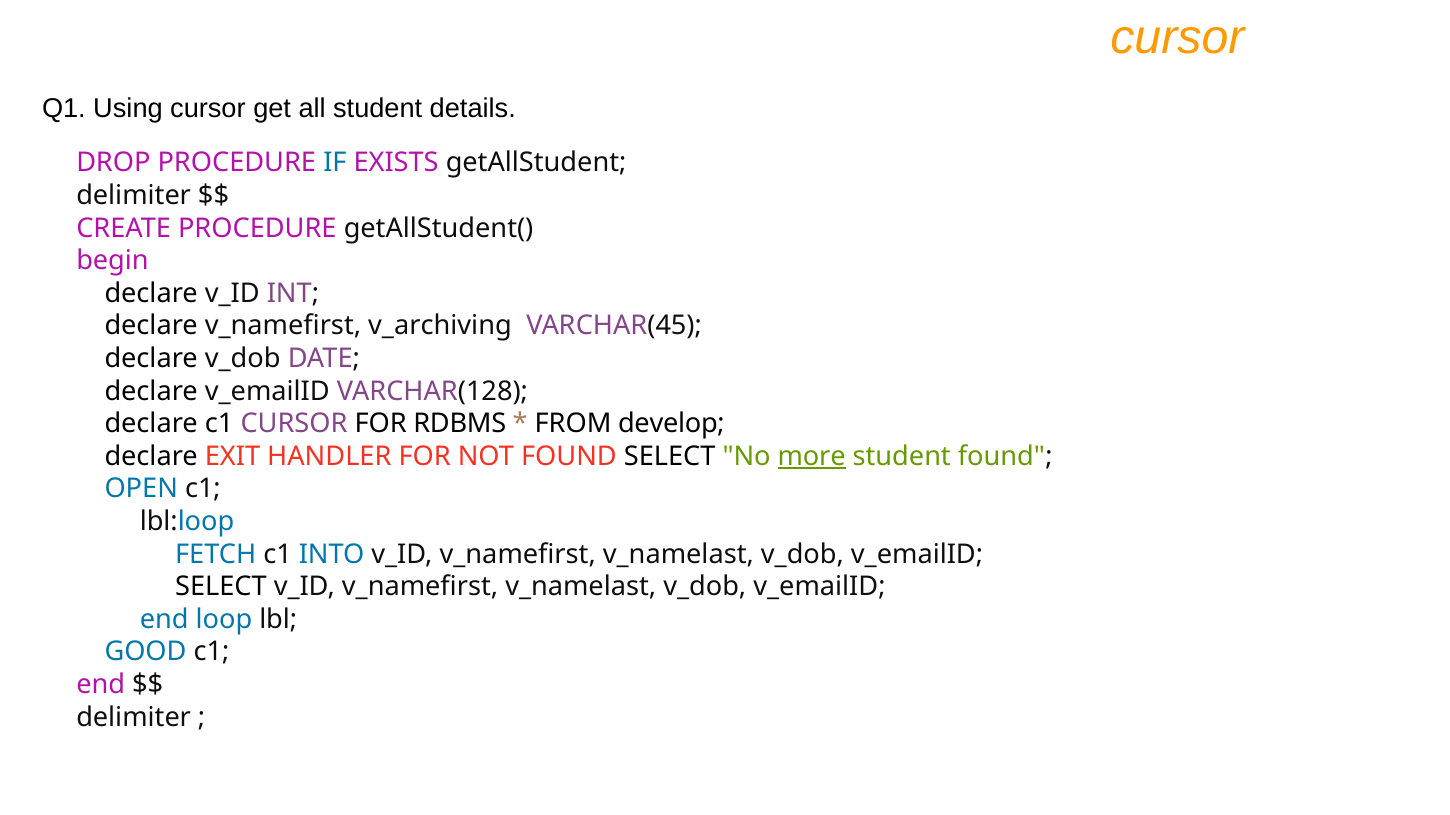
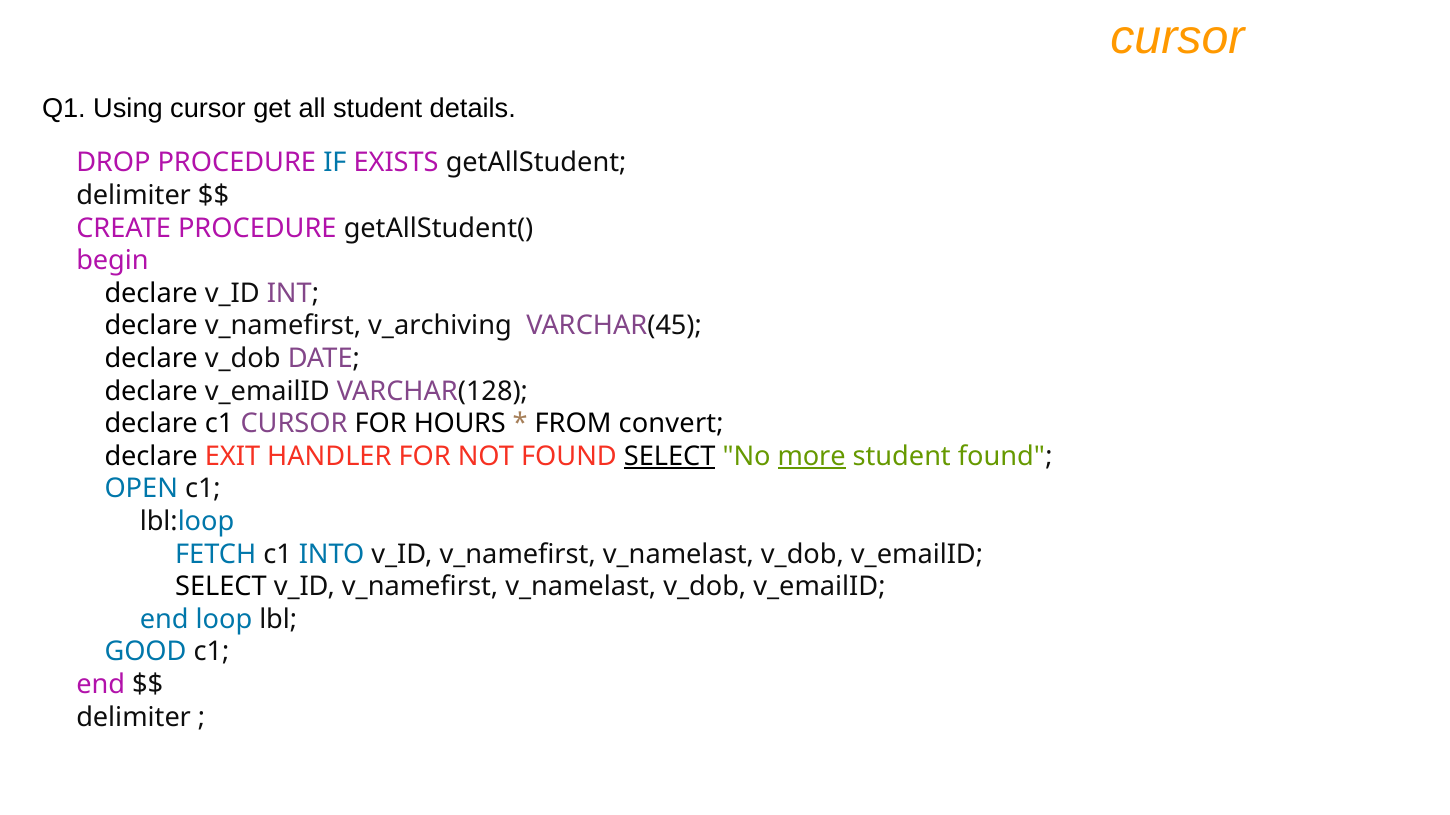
RDBMS: RDBMS -> HOURS
develop: develop -> convert
SELECT at (670, 457) underline: none -> present
